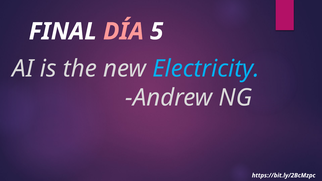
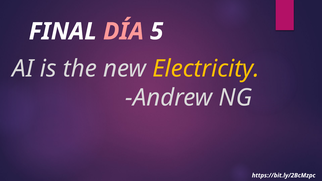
Electricity colour: light blue -> yellow
